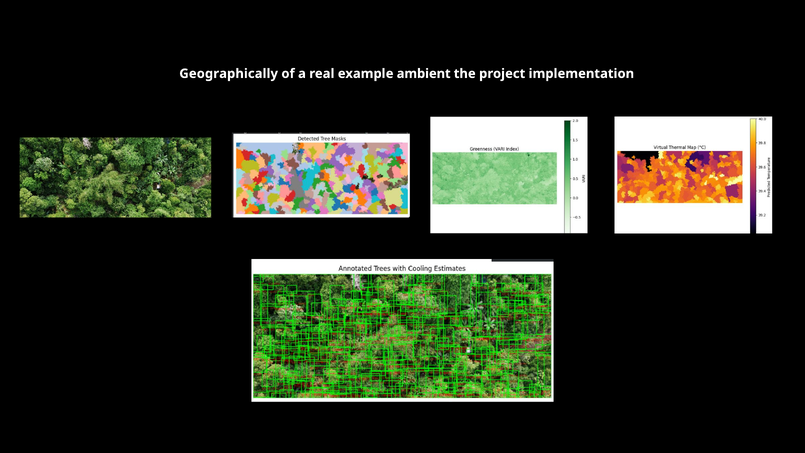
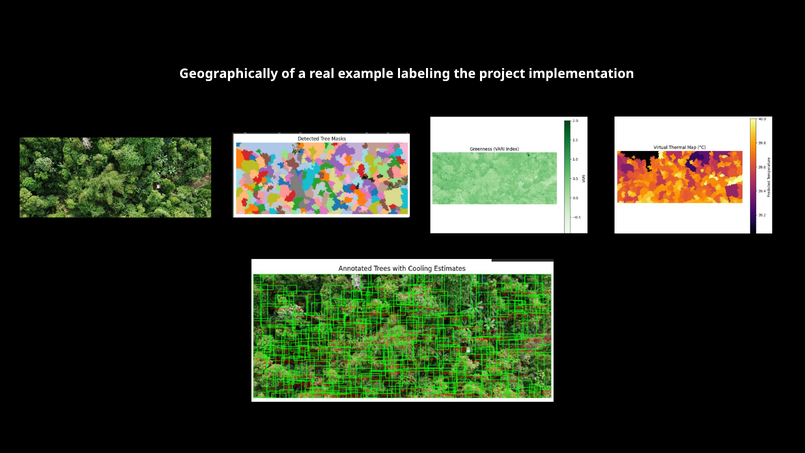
ambient: ambient -> labeling
